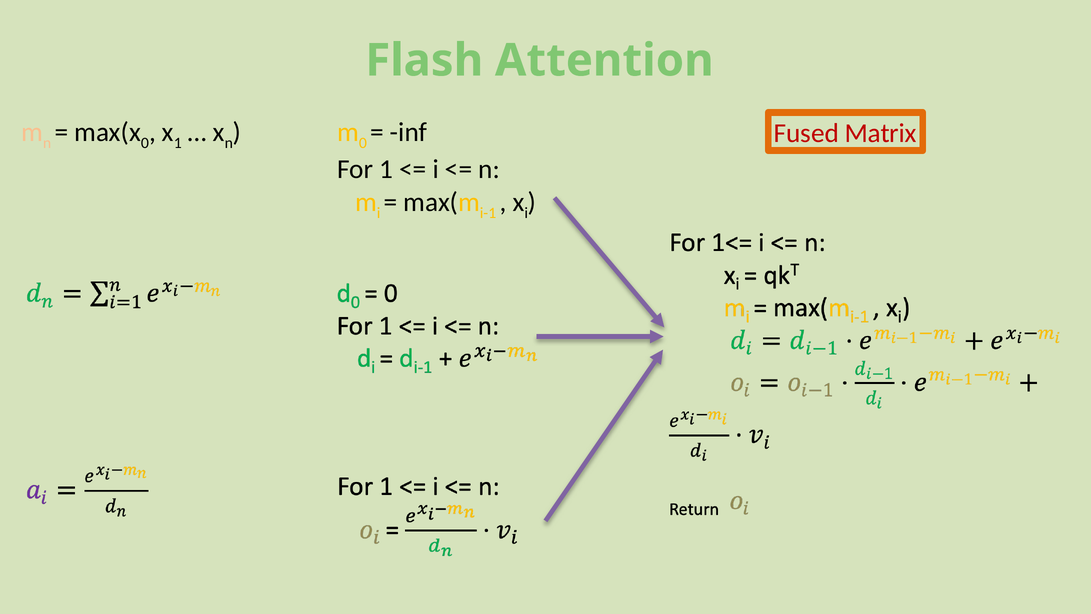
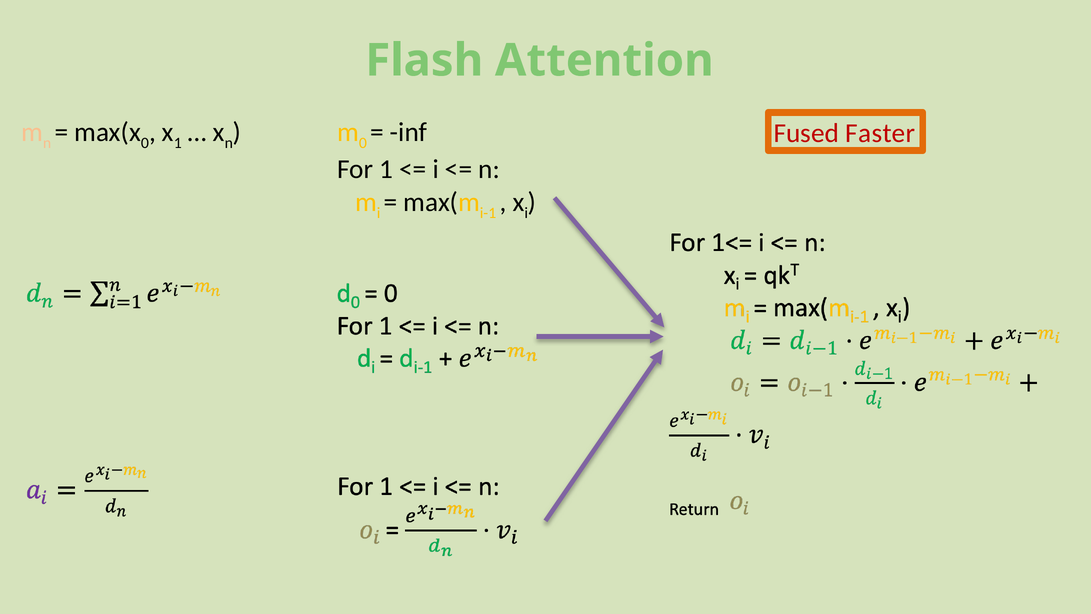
Matrix: Matrix -> Faster
